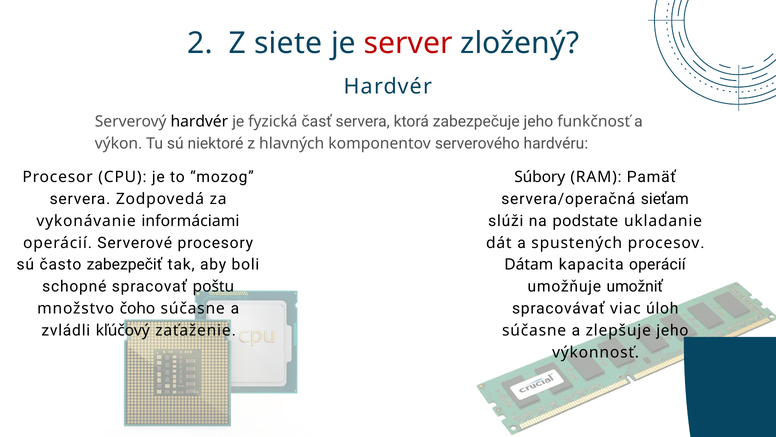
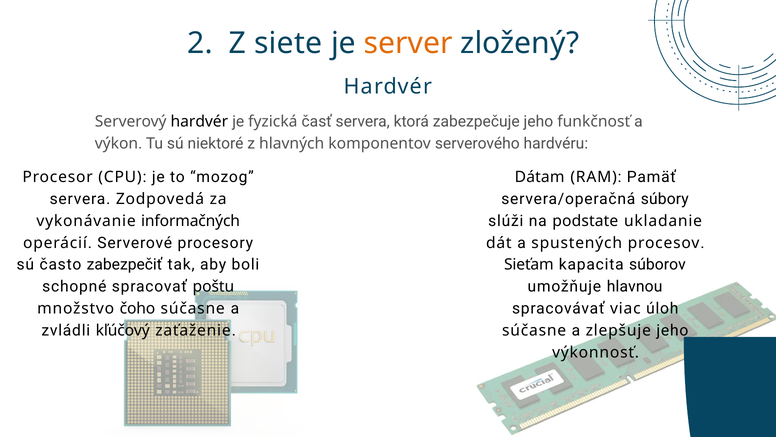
server colour: red -> orange
Súbory: Súbory -> Dátam
sieťam: sieťam -> súbory
informáciami: informáciami -> informačných
Dátam: Dátam -> Sieťam
kapacita operácií: operácií -> súborov
umožniť: umožniť -> hlavnou
